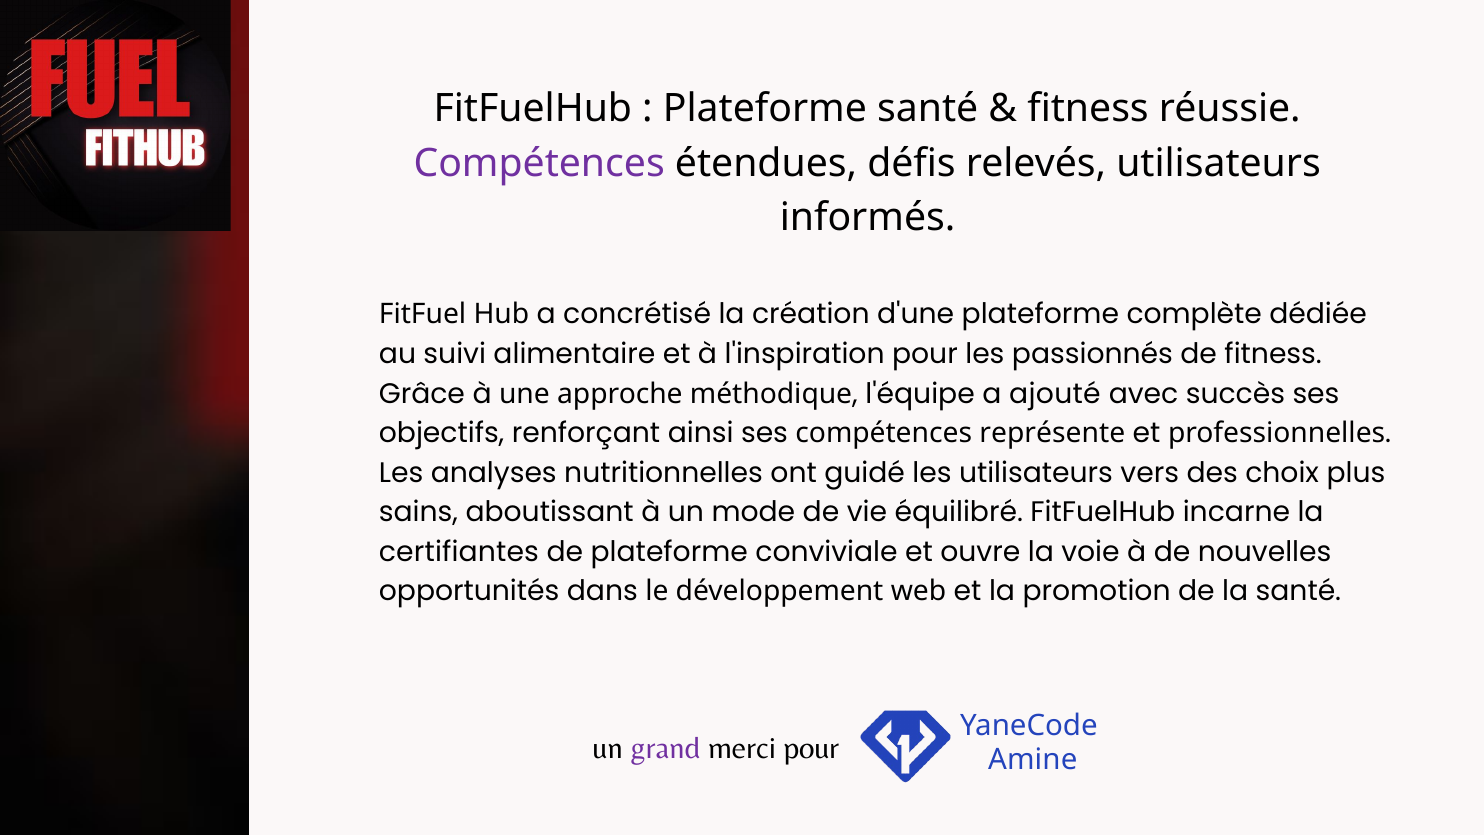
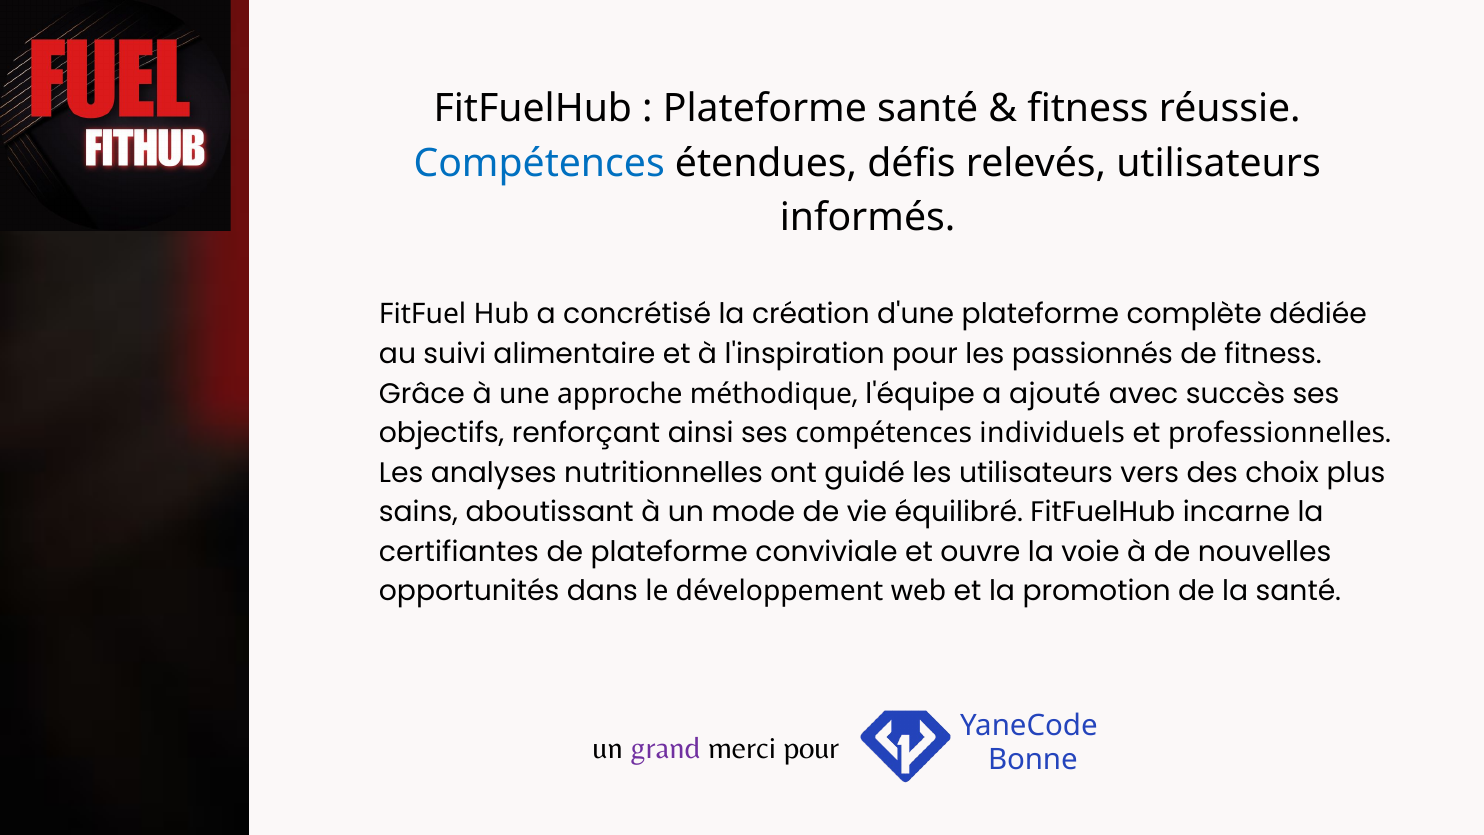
Compétences at (539, 163) colour: purple -> blue
représente: représente -> individuels
Amine: Amine -> Bonne
